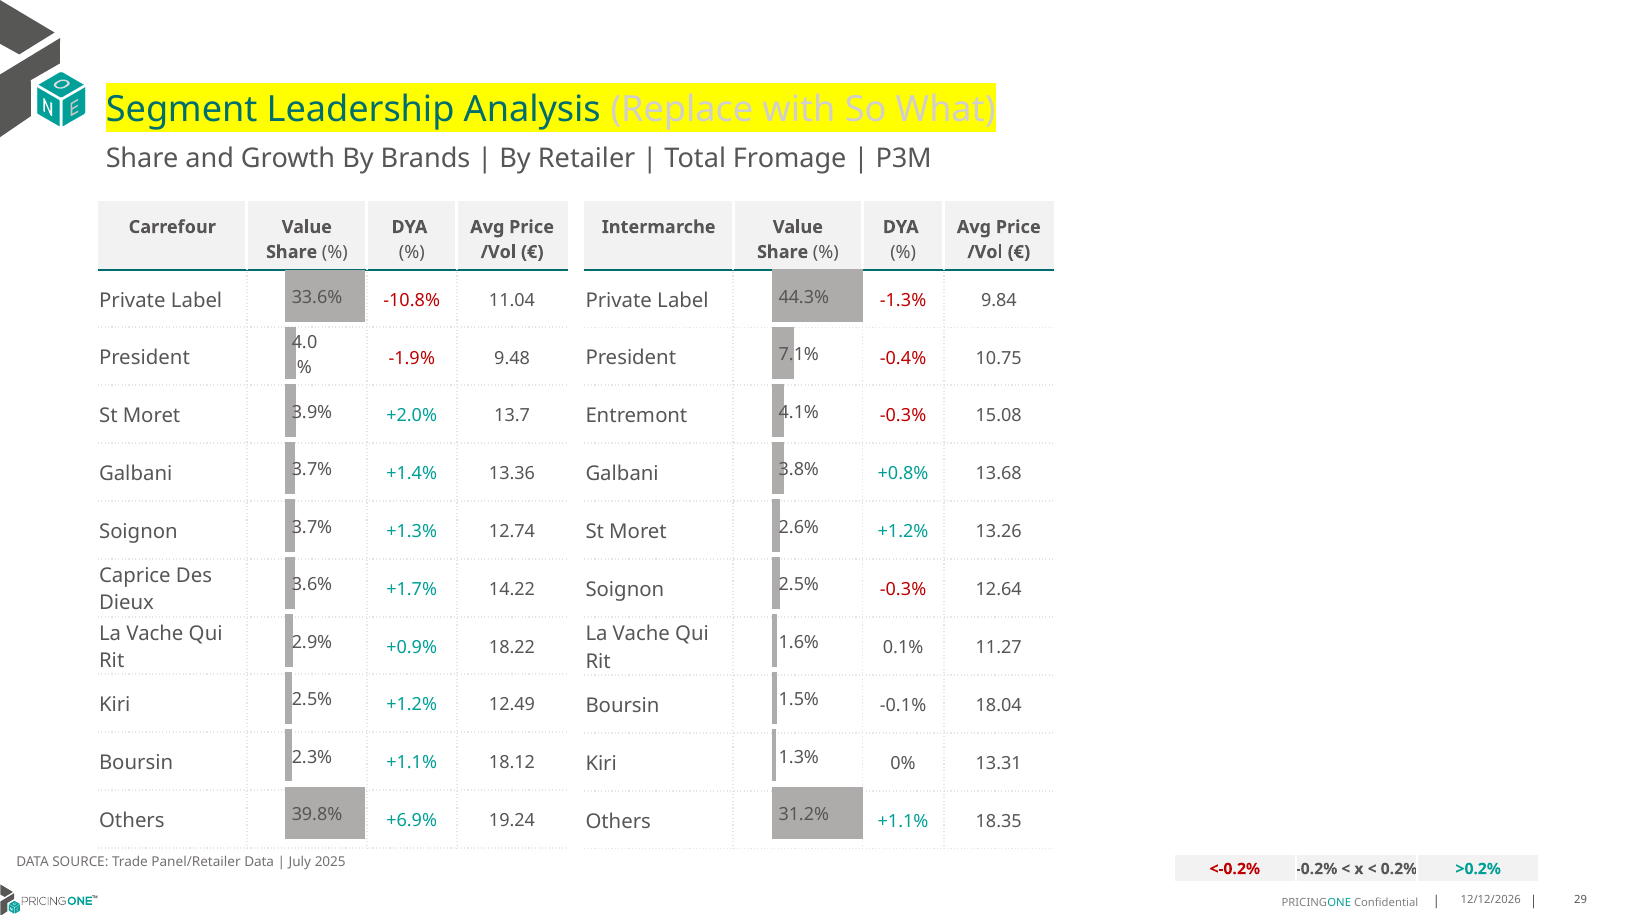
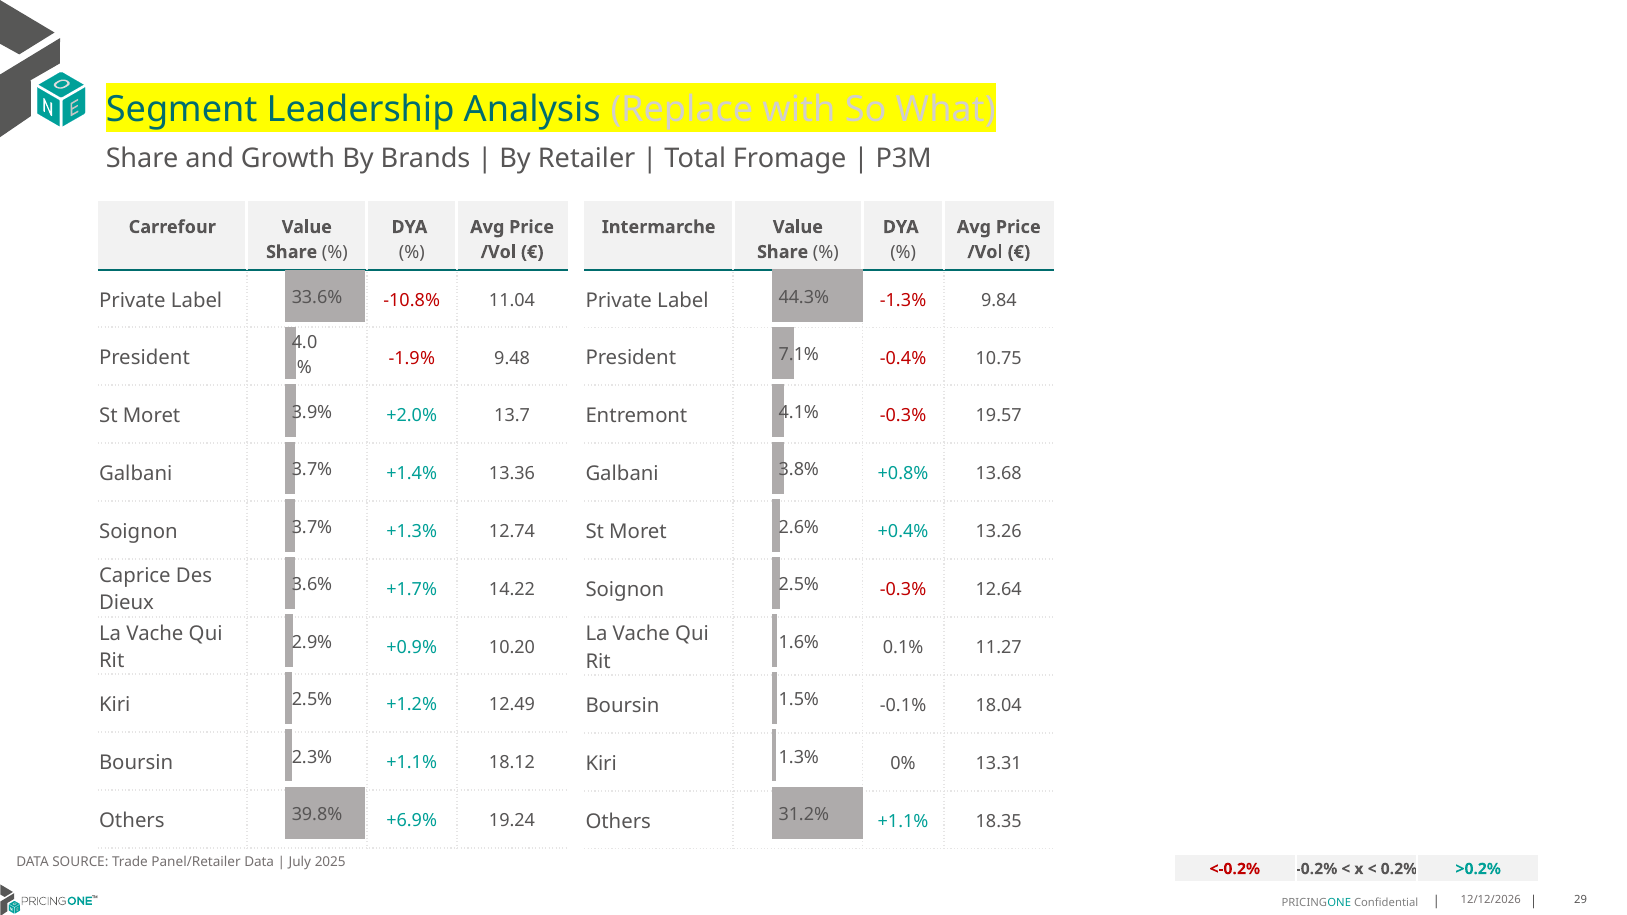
15.08: 15.08 -> 19.57
Moret +1.2%: +1.2% -> +0.4%
18.22: 18.22 -> 10.20
